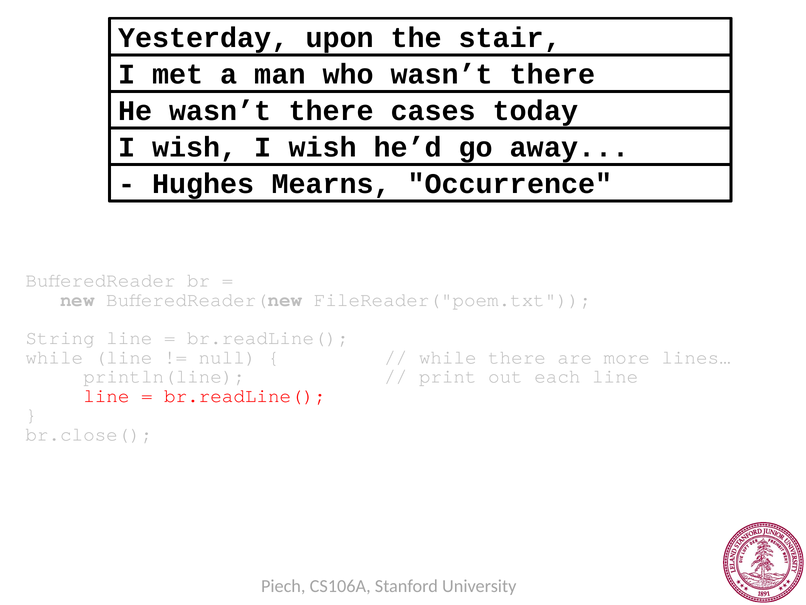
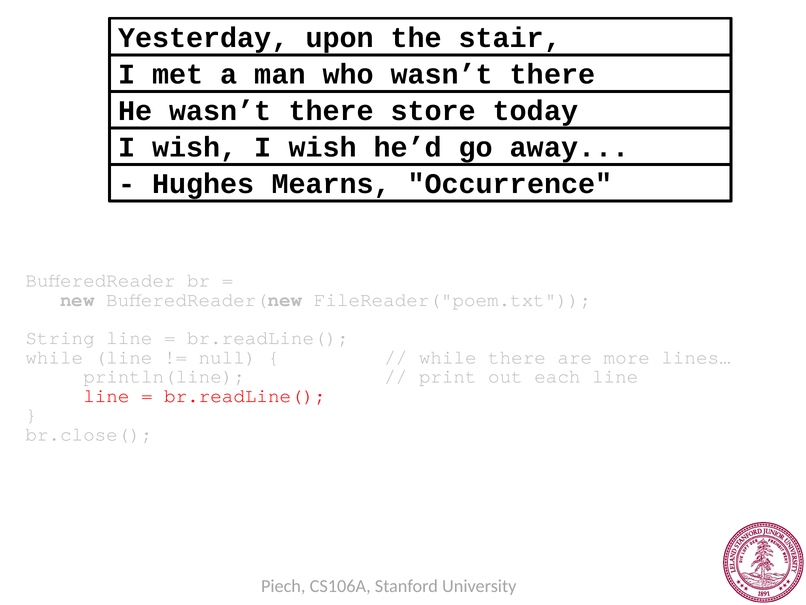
cases: cases -> store
